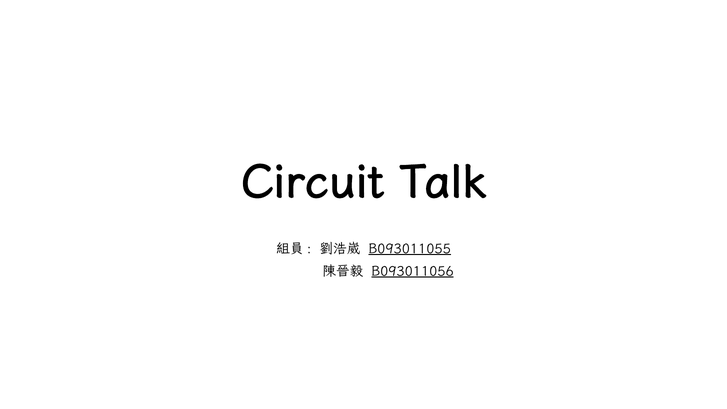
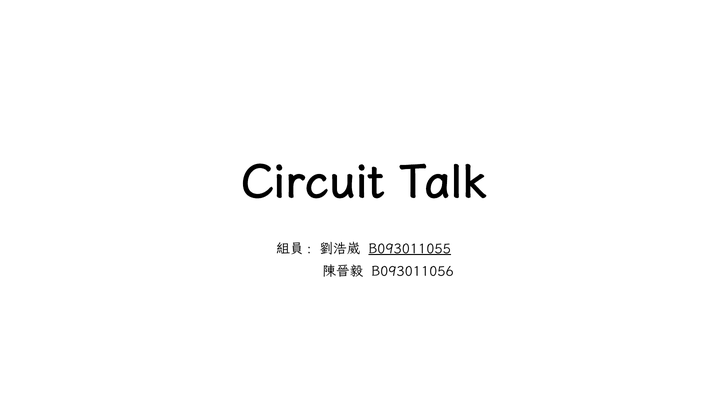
B093011056 underline: present -> none
